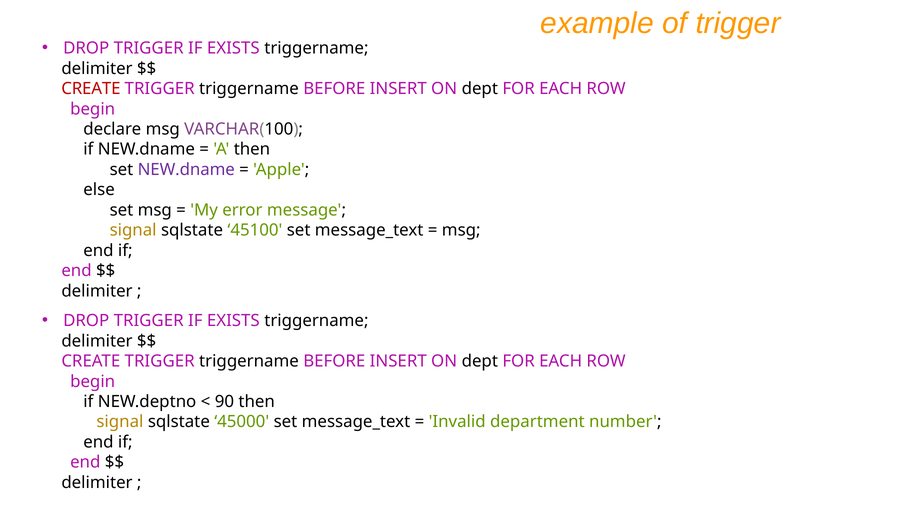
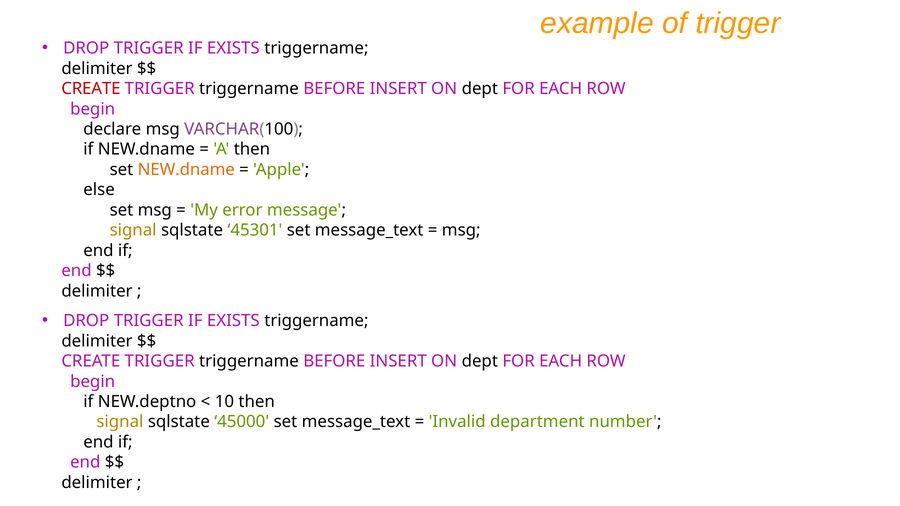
NEW.dname at (186, 170) colour: purple -> orange
45100: 45100 -> 45301
90: 90 -> 10
